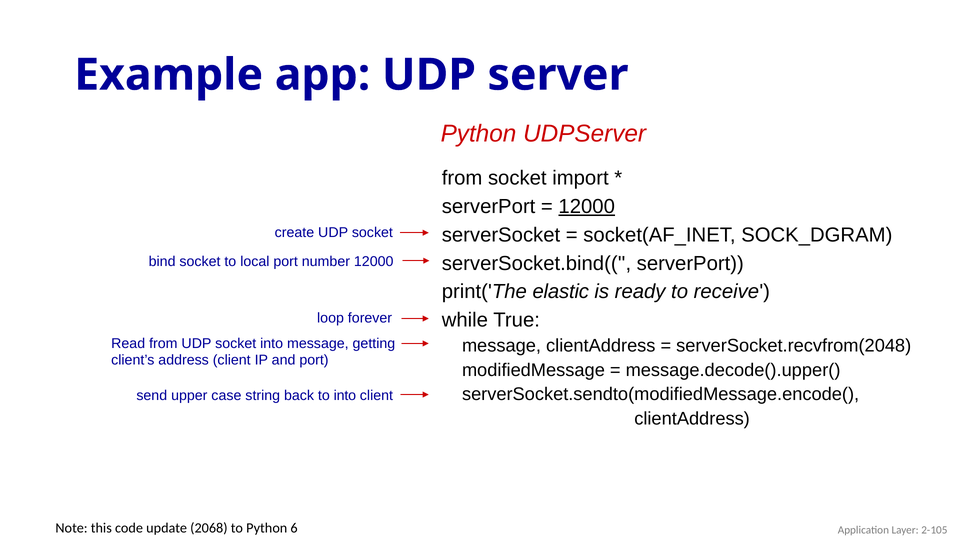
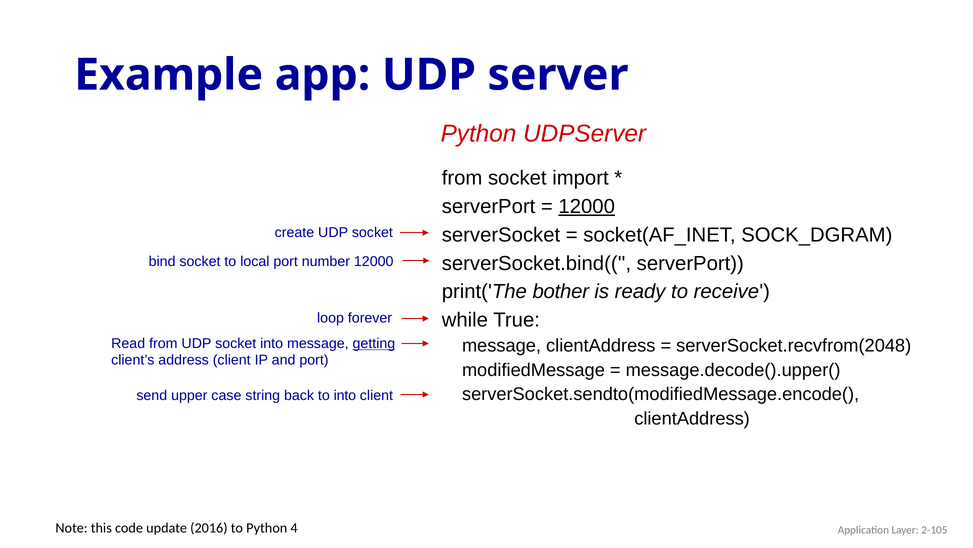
elastic: elastic -> bother
getting underline: none -> present
2068: 2068 -> 2016
6: 6 -> 4
